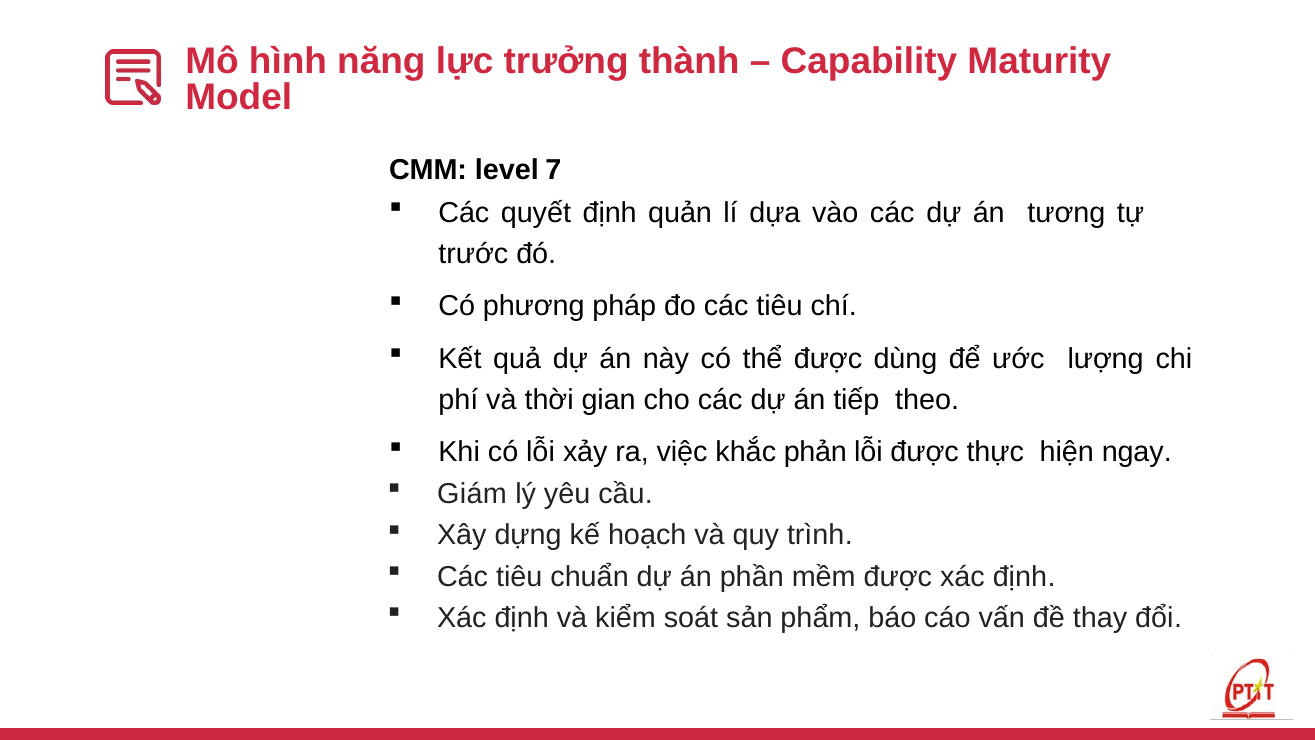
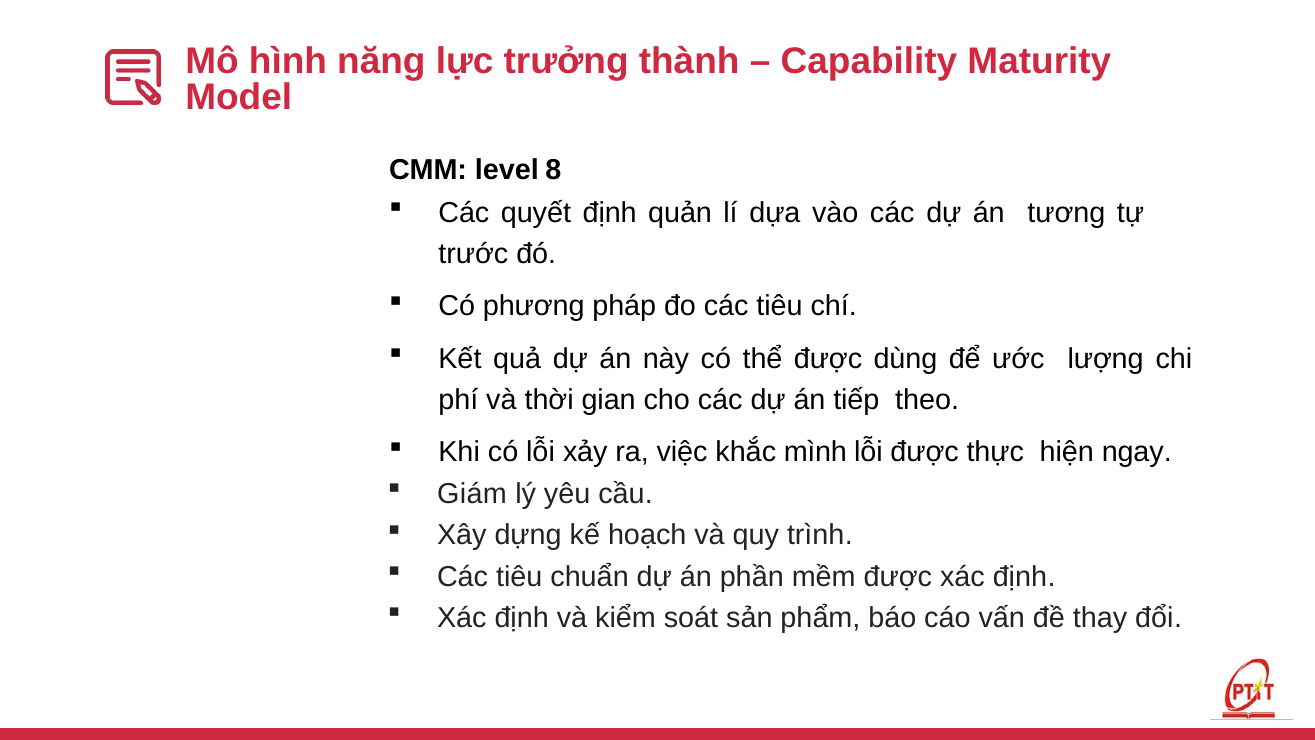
7: 7 -> 8
phản: phản -> mình
